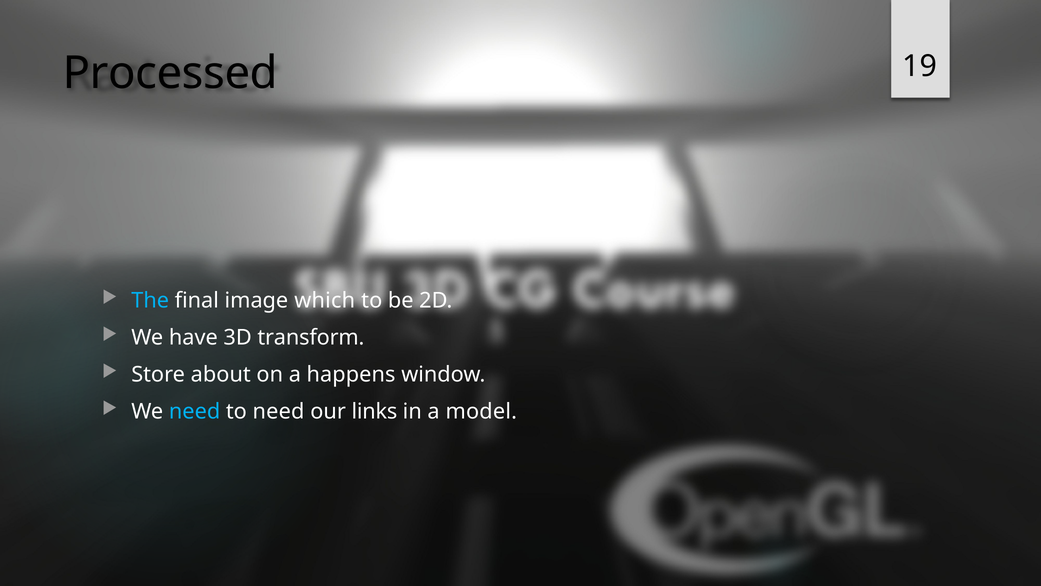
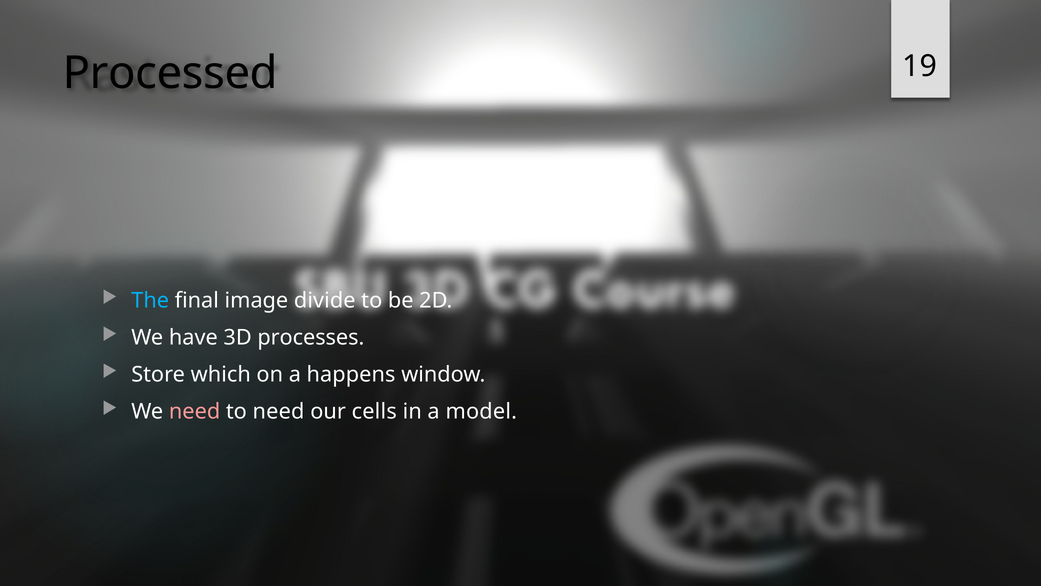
which: which -> divide
transform: transform -> processes
about: about -> which
need at (195, 411) colour: light blue -> pink
links: links -> cells
